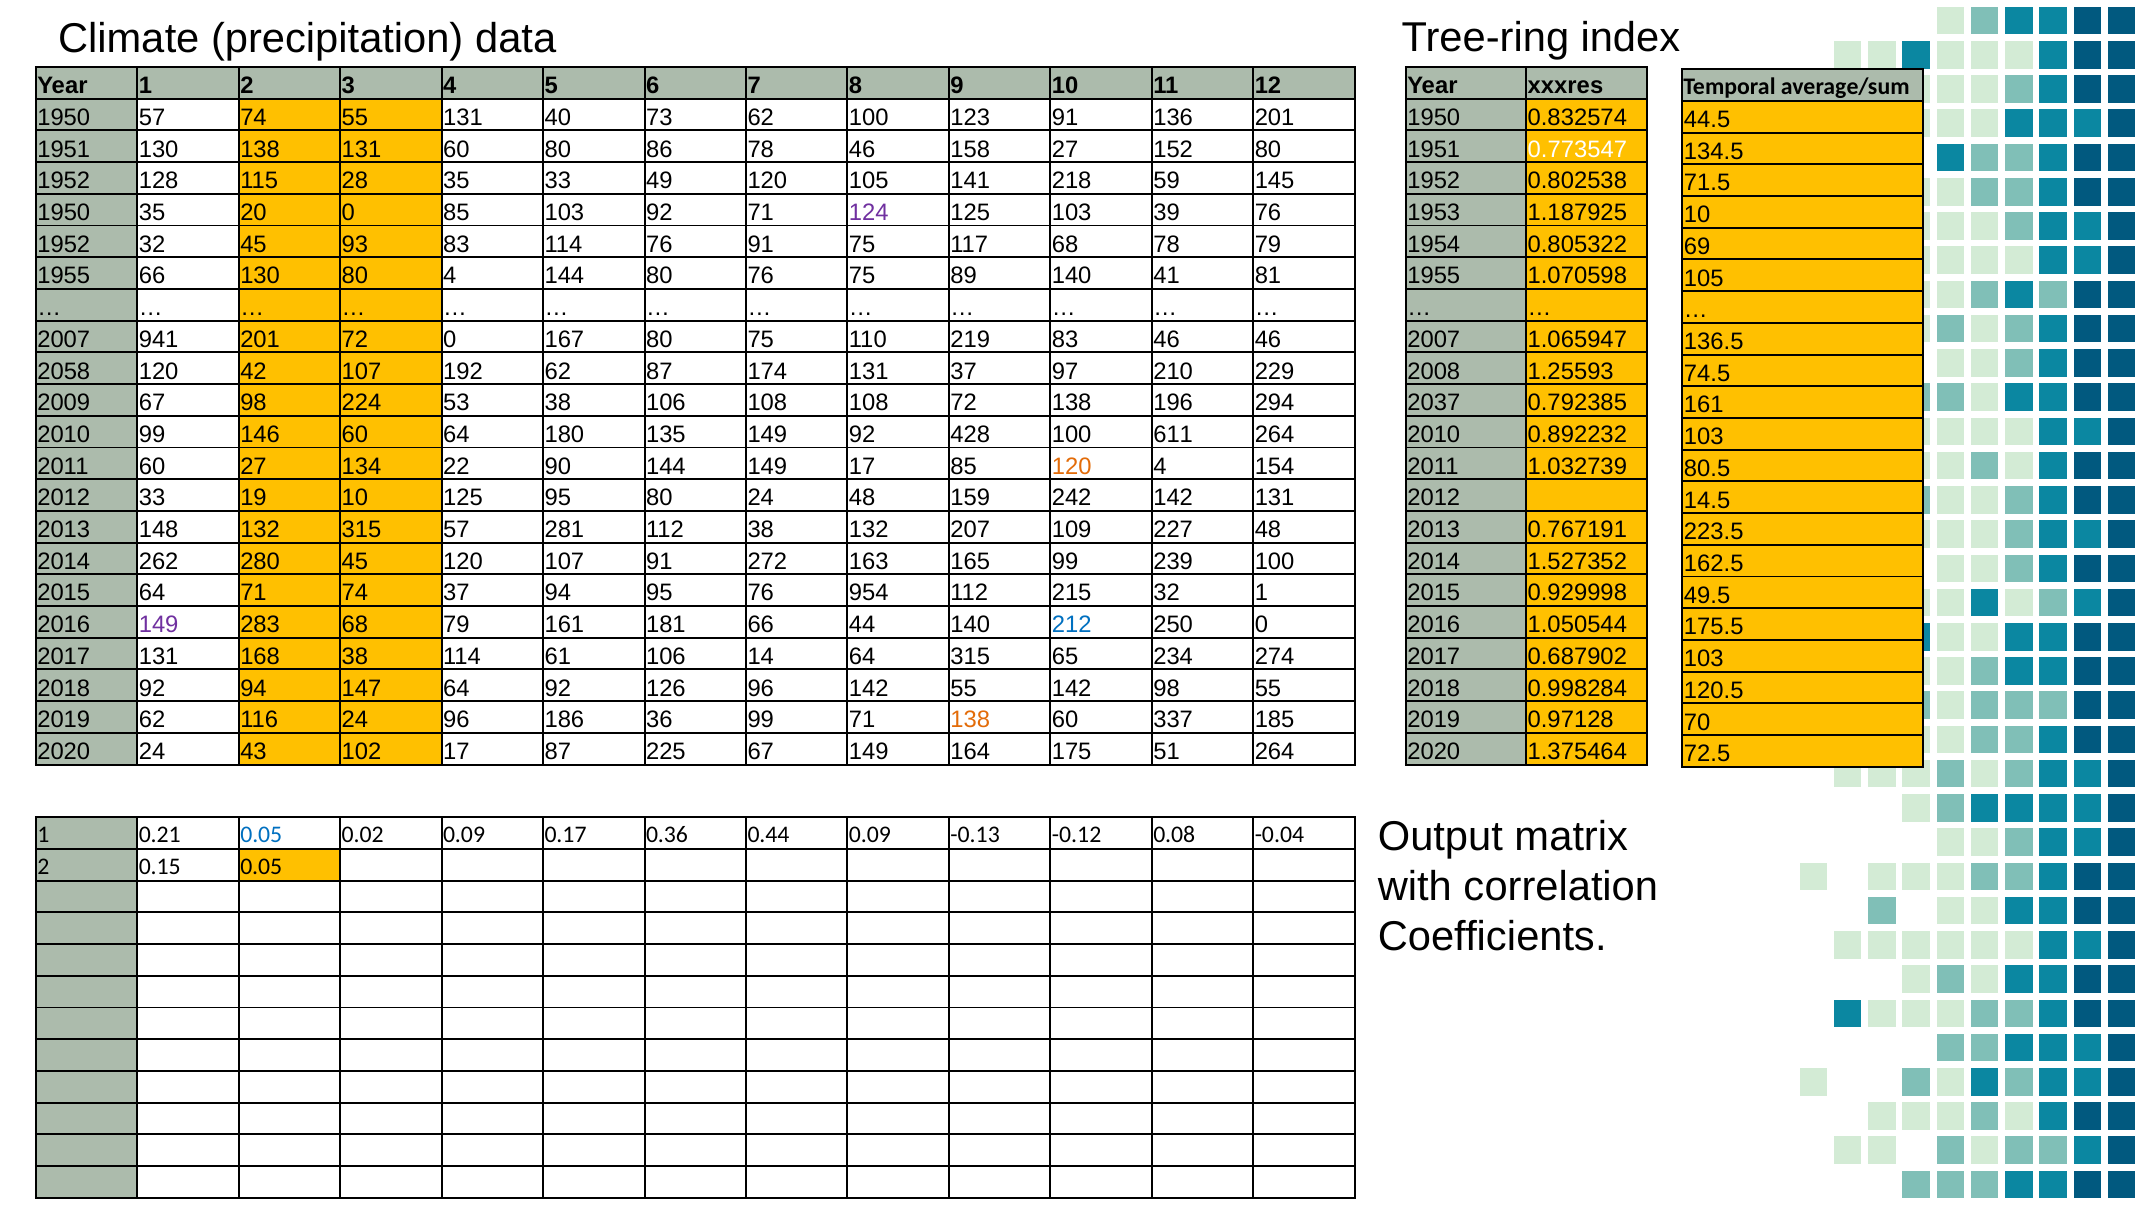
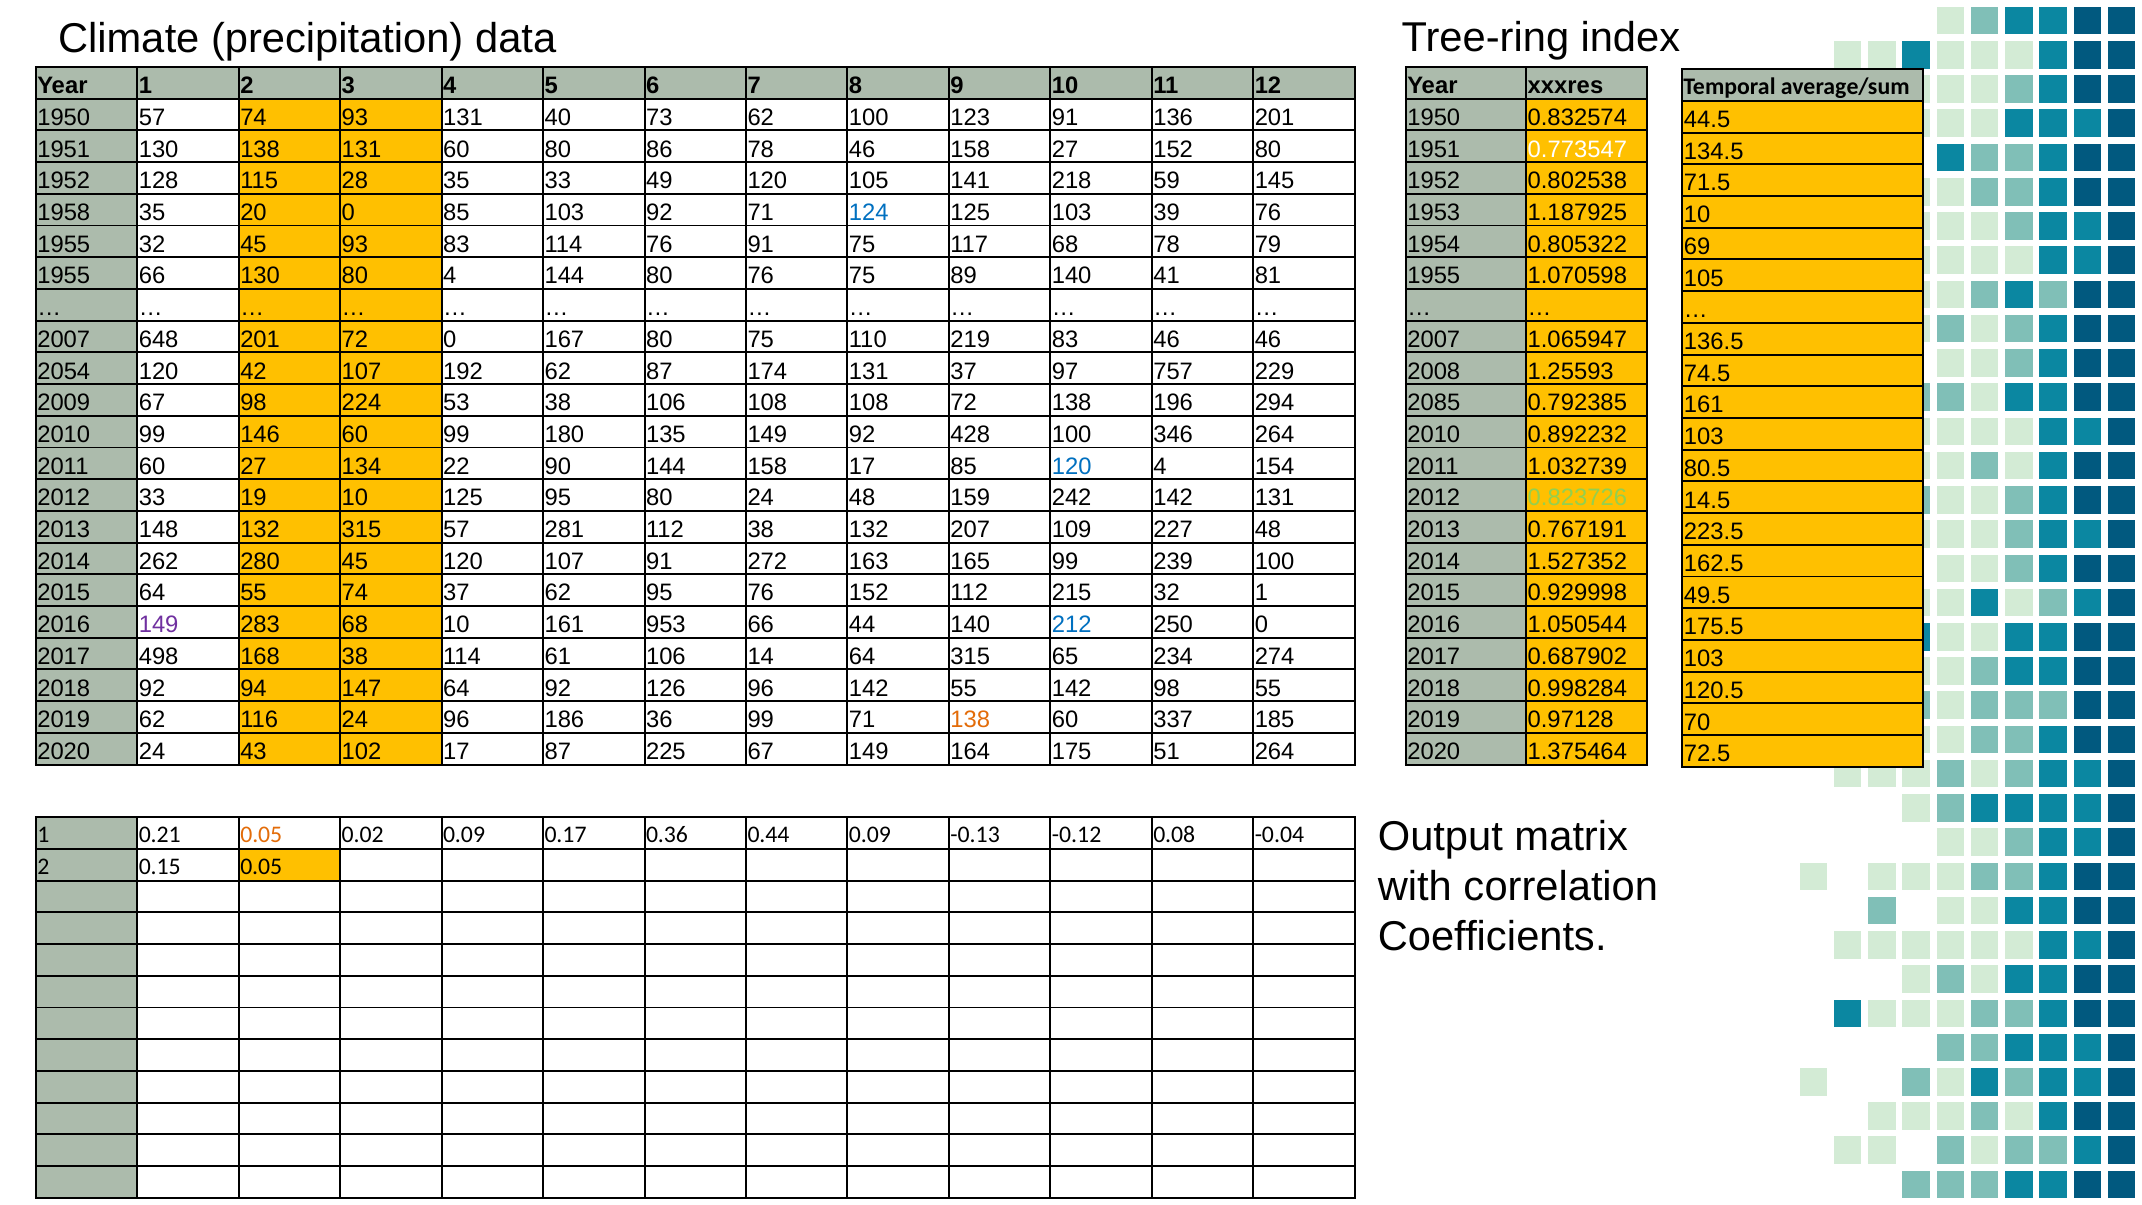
74 55: 55 -> 93
1950 at (64, 213): 1950 -> 1958
124 colour: purple -> blue
1952 at (64, 244): 1952 -> 1955
941: 941 -> 648
2058: 2058 -> 2054
210: 210 -> 757
2037: 2037 -> 2085
60 64: 64 -> 99
611: 611 -> 346
144 149: 149 -> 158
120 at (1072, 466) colour: orange -> blue
0.823726 colour: yellow -> light green
64 71: 71 -> 55
37 94: 94 -> 62
76 954: 954 -> 152
68 79: 79 -> 10
181: 181 -> 953
2017 131: 131 -> 498
0.05 at (261, 835) colour: blue -> orange
